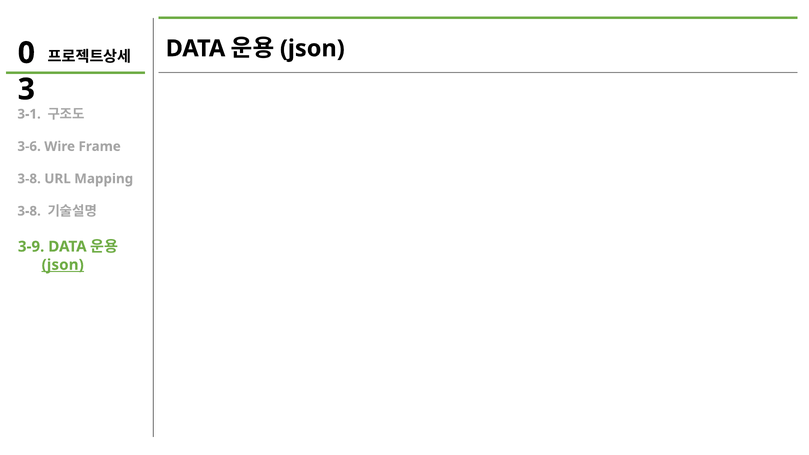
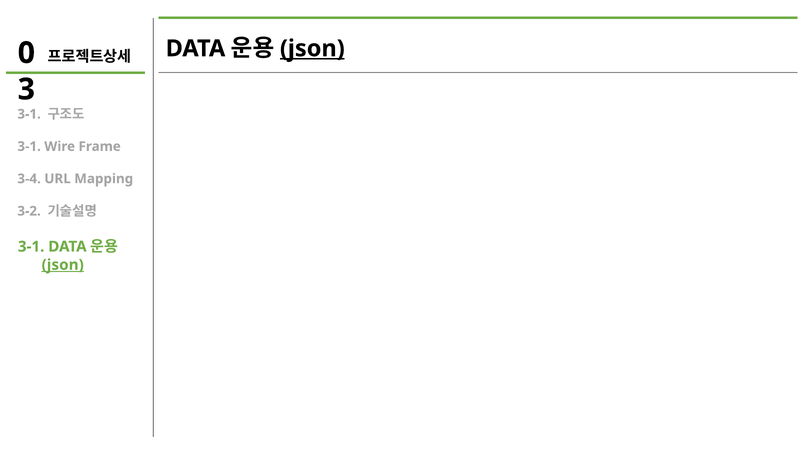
json at (312, 48) underline: none -> present
3-6 at (29, 146): 3-6 -> 3-1
3-8 at (29, 179): 3-8 -> 3-4
3-8 at (29, 211): 3-8 -> 3-2
3-9 at (31, 247): 3-9 -> 3-1
